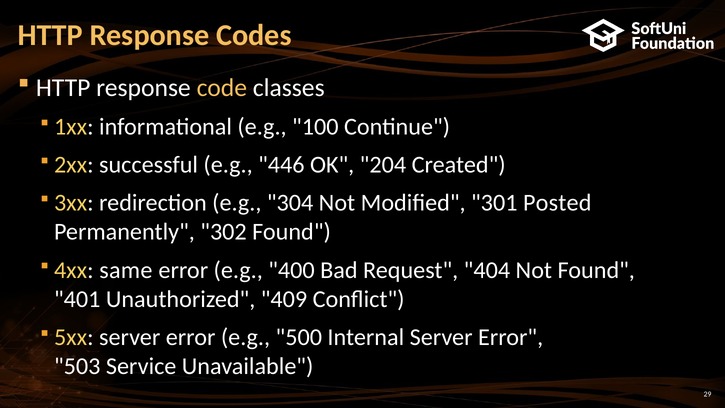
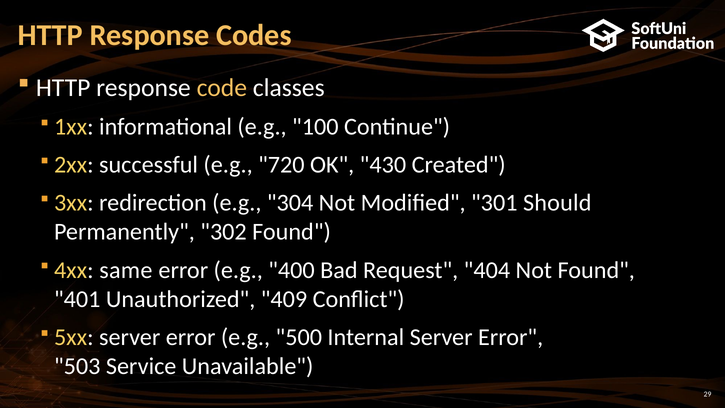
446: 446 -> 720
204: 204 -> 430
Posted: Posted -> Should
